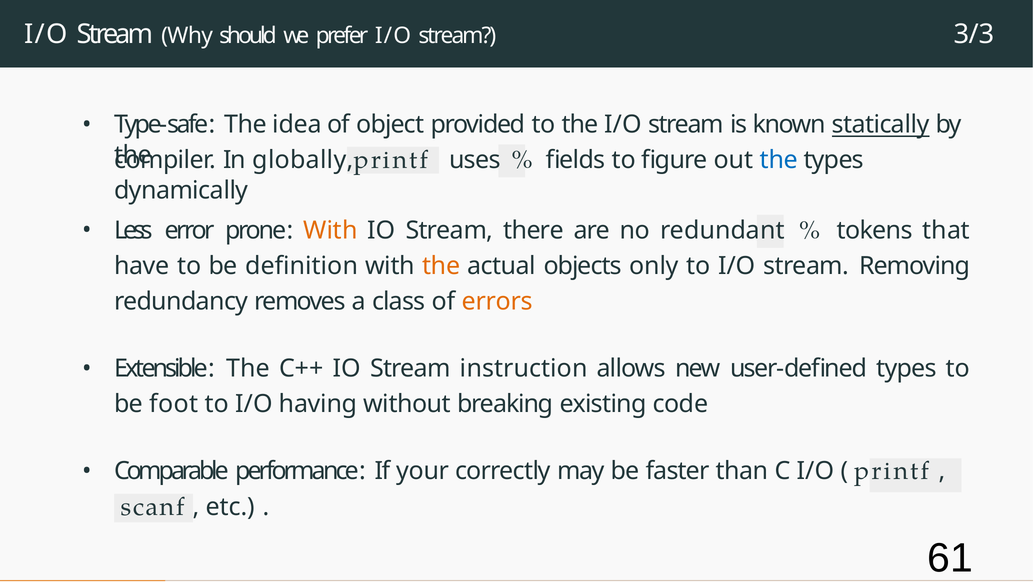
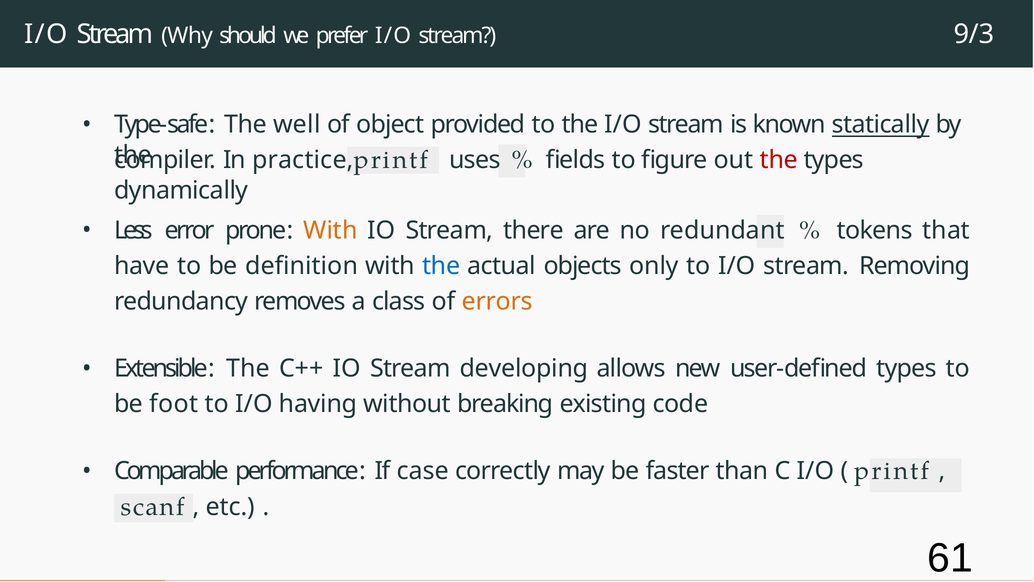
3/3: 3/3 -> 9/3
idea: idea -> well
globally: globally -> practice
the at (779, 160) colour: blue -> red
the at (441, 266) colour: orange -> blue
instruction: instruction -> developing
your: your -> case
